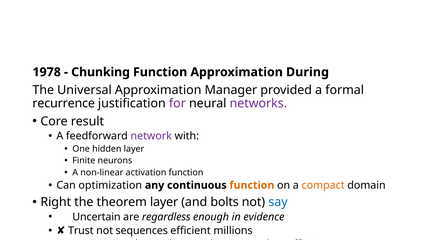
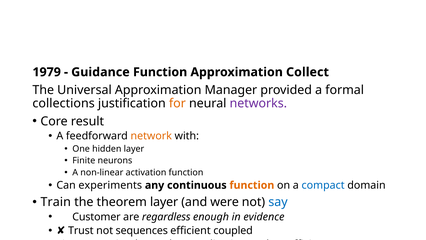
1978: 1978 -> 1979
Chunking: Chunking -> Guidance
During: During -> Collect
recurrence: recurrence -> collections
for colour: purple -> orange
network colour: purple -> orange
optimization: optimization -> experiments
compact colour: orange -> blue
Right: Right -> Train
and bolts: bolts -> were
Uncertain: Uncertain -> Customer
millions: millions -> coupled
